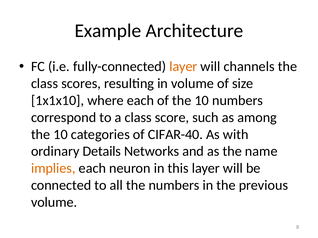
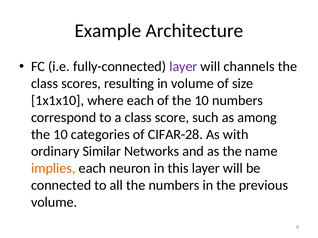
layer at (183, 67) colour: orange -> purple
CIFAR-40: CIFAR-40 -> CIFAR-28
Details: Details -> Similar
